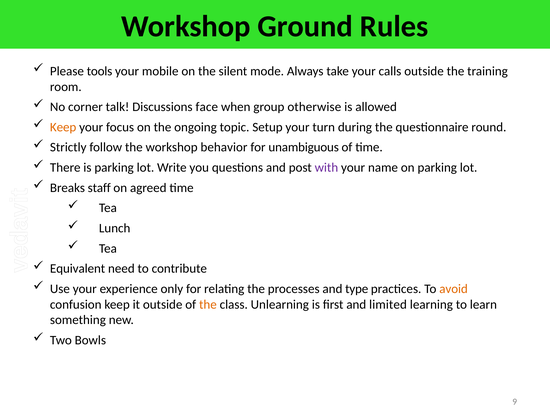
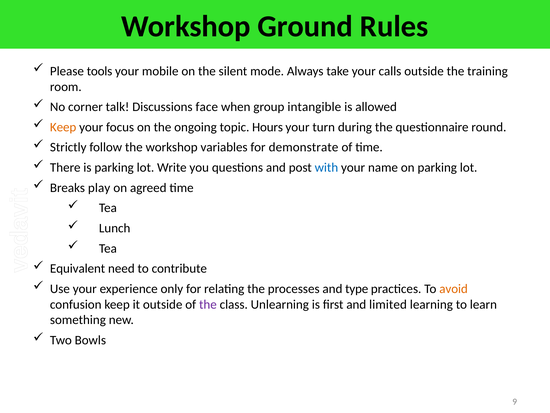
otherwise: otherwise -> intangible
Setup: Setup -> Hours
behavior: behavior -> variables
unambiguous: unambiguous -> demonstrate
with colour: purple -> blue
staff: staff -> play
the at (208, 304) colour: orange -> purple
